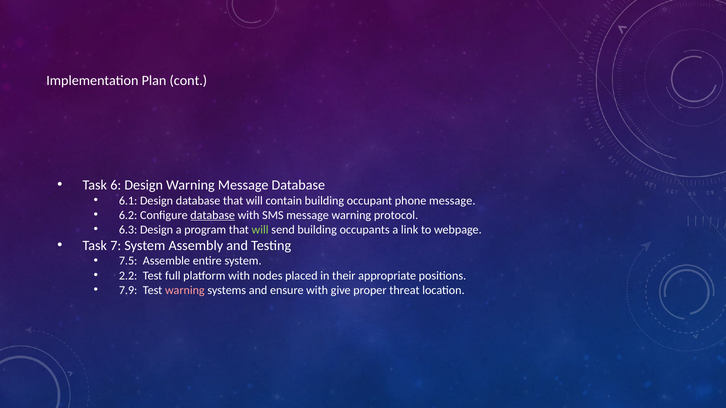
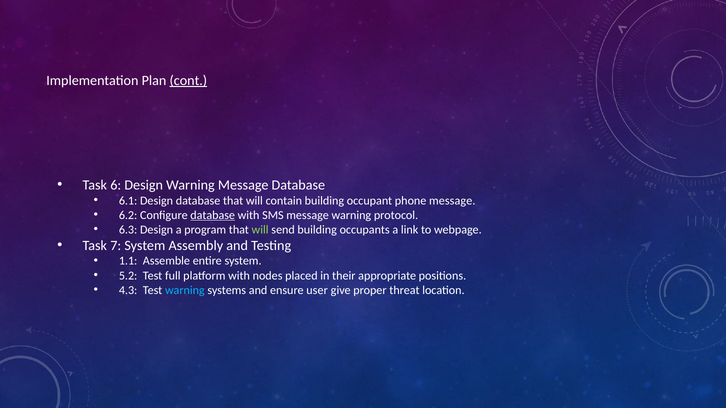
cont underline: none -> present
7.5: 7.5 -> 1.1
2.2: 2.2 -> 5.2
7.9: 7.9 -> 4.3
warning at (185, 290) colour: pink -> light blue
ensure with: with -> user
